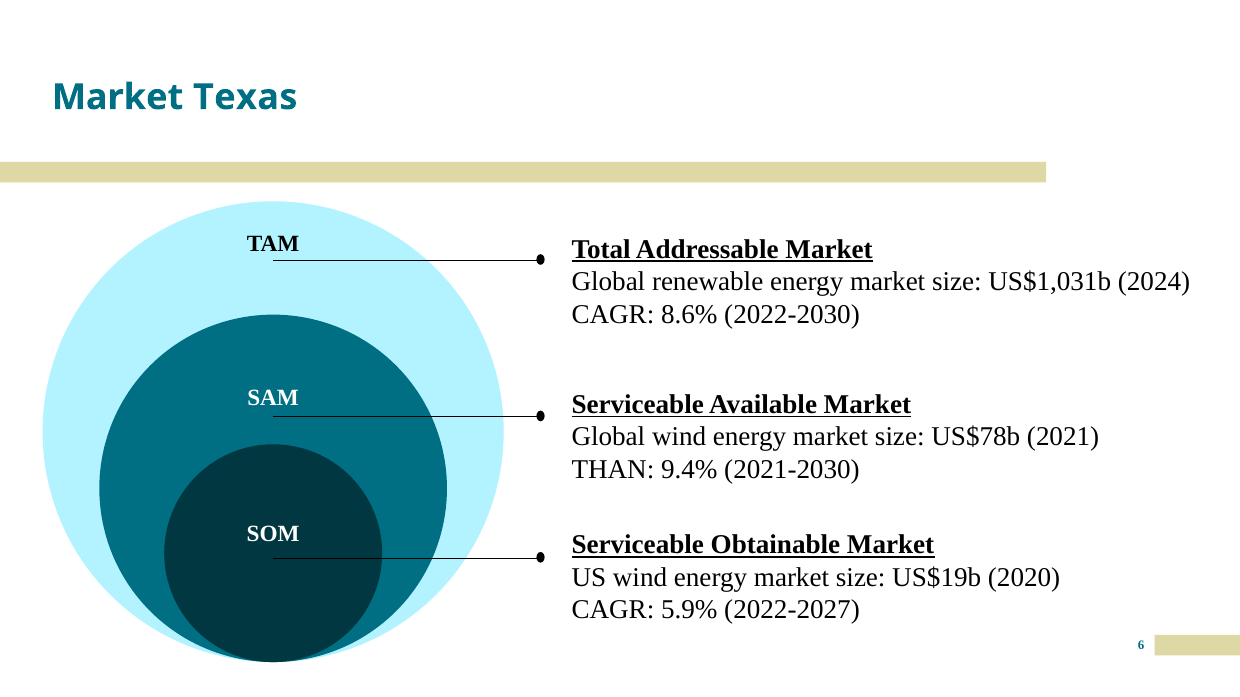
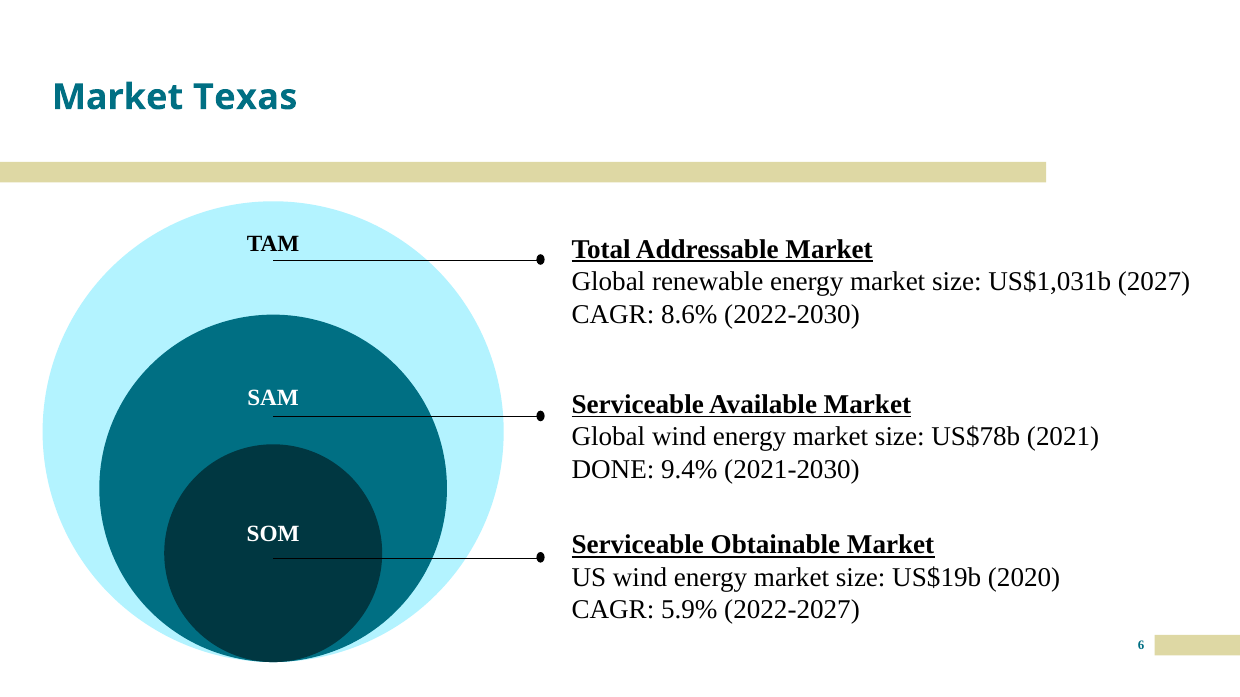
2024: 2024 -> 2027
THAN: THAN -> DONE
